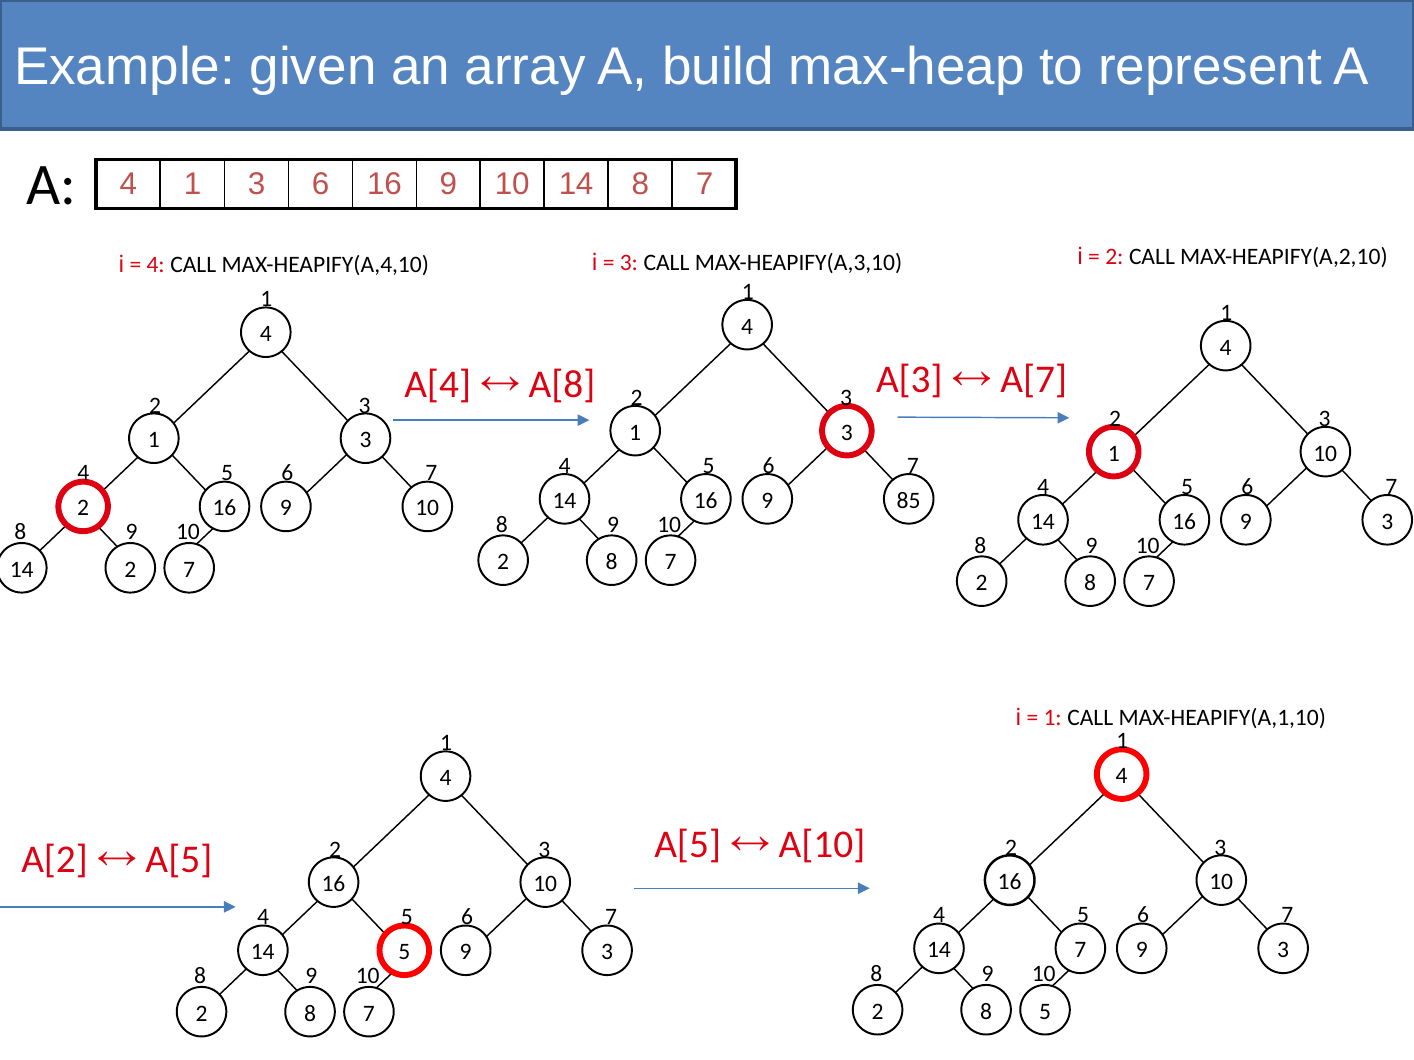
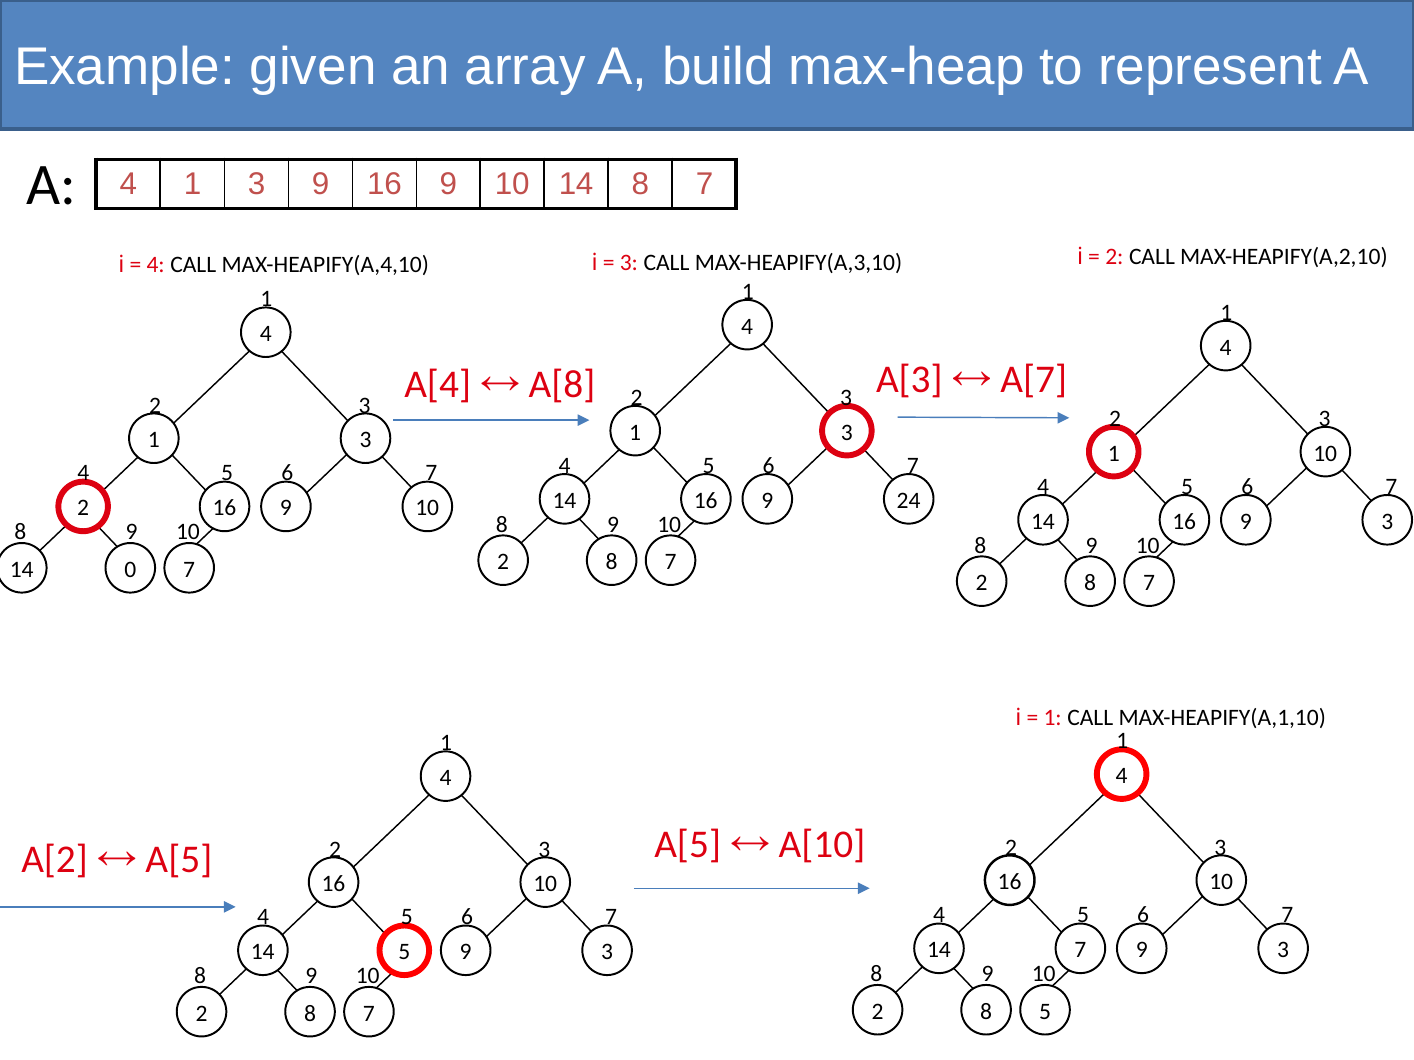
1 3 6: 6 -> 9
85: 85 -> 24
2 at (130, 570): 2 -> 0
